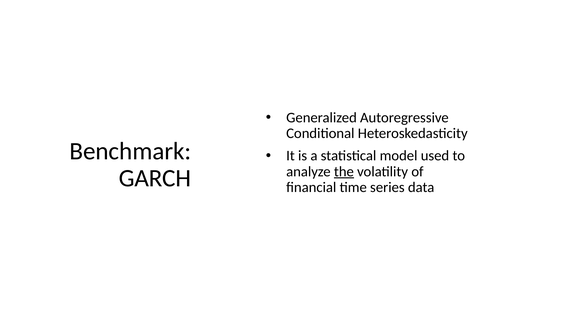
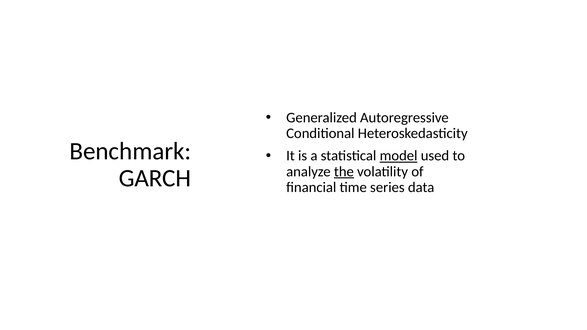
model underline: none -> present
